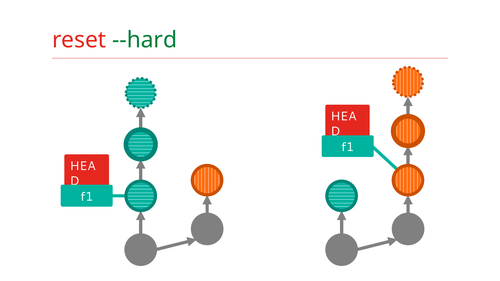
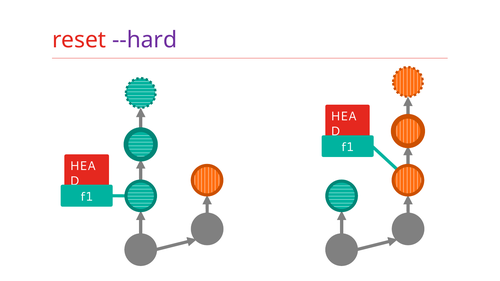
--hard colour: green -> purple
